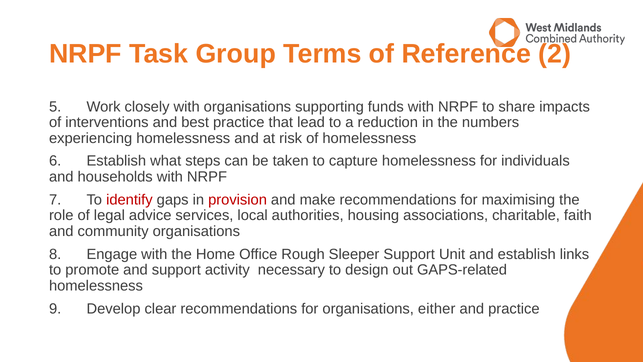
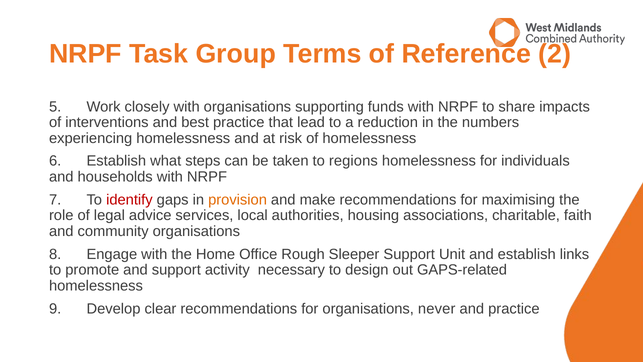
capture: capture -> regions
provision colour: red -> orange
either: either -> never
